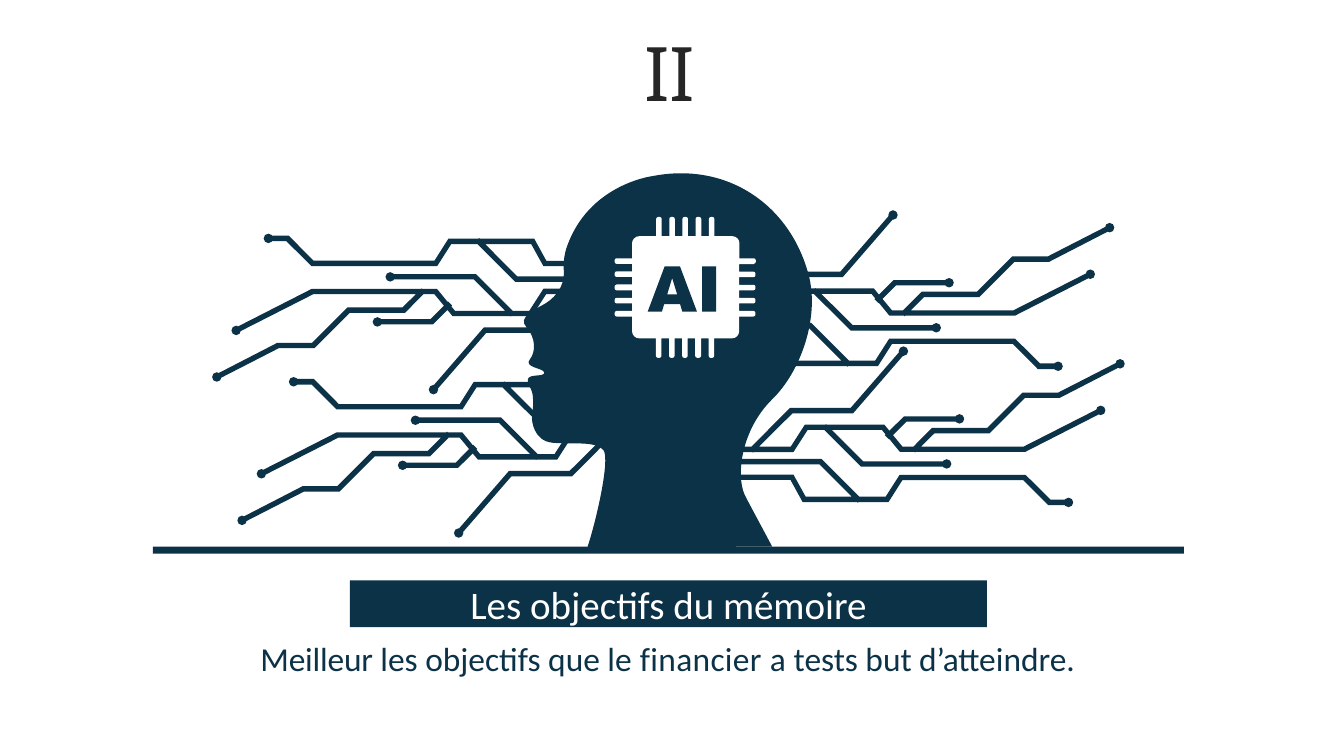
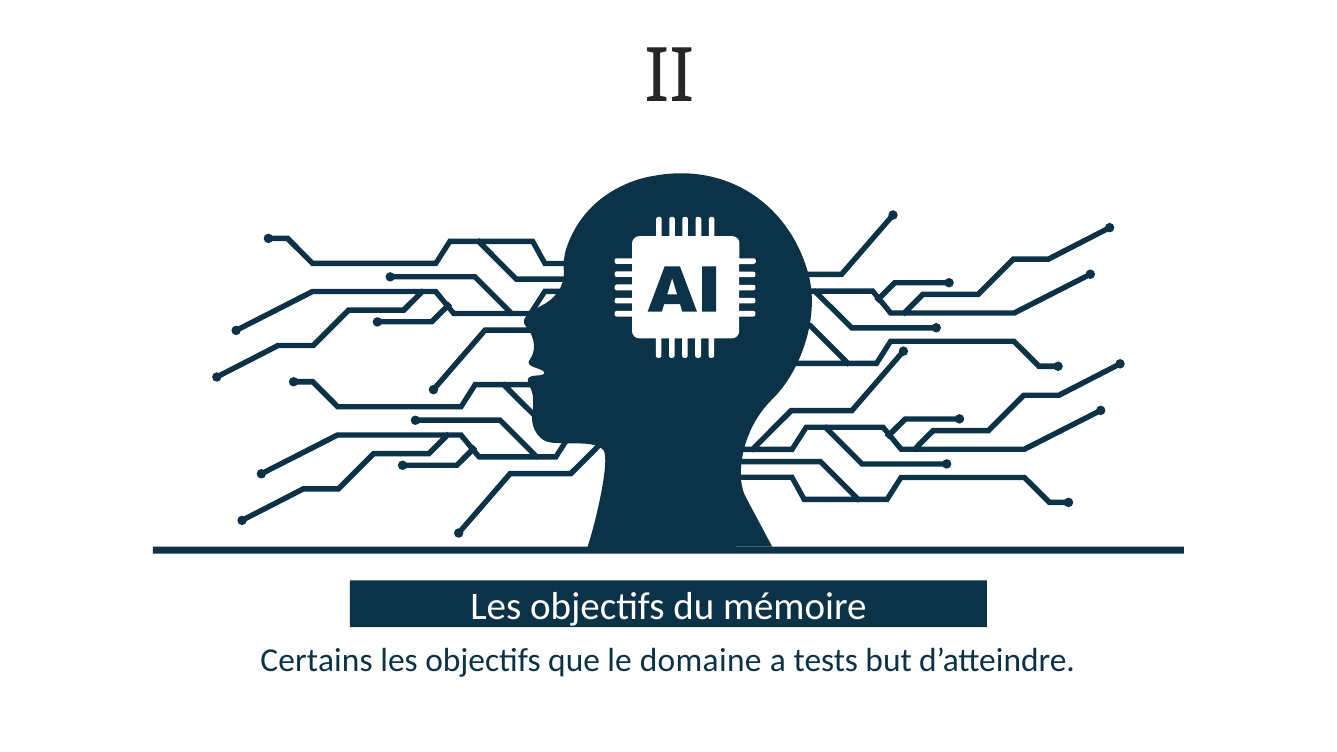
Meilleur: Meilleur -> Certains
financier: financier -> domaine
